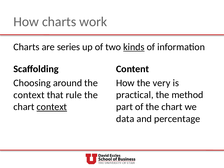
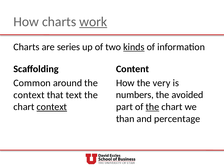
work underline: none -> present
Choosing: Choosing -> Common
practical: practical -> numbers
method: method -> avoided
rule: rule -> text
the at (152, 107) underline: none -> present
data: data -> than
